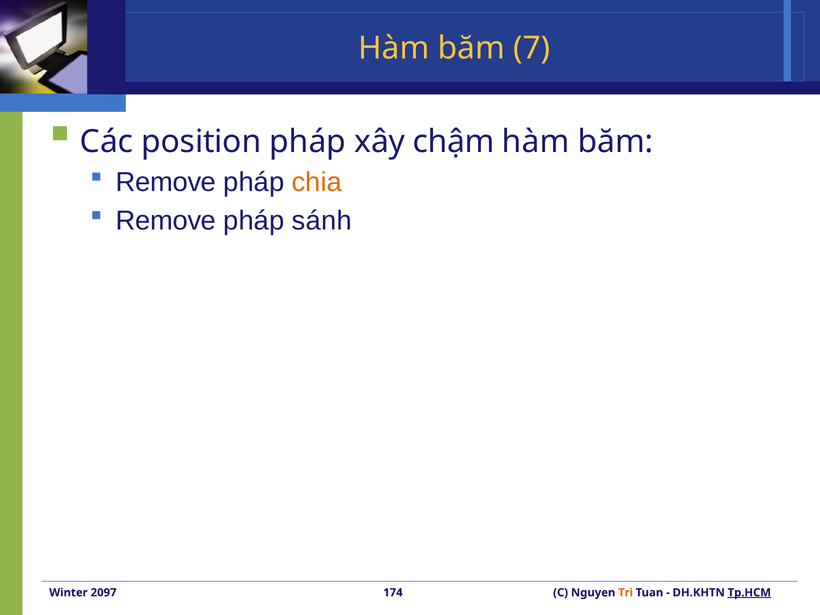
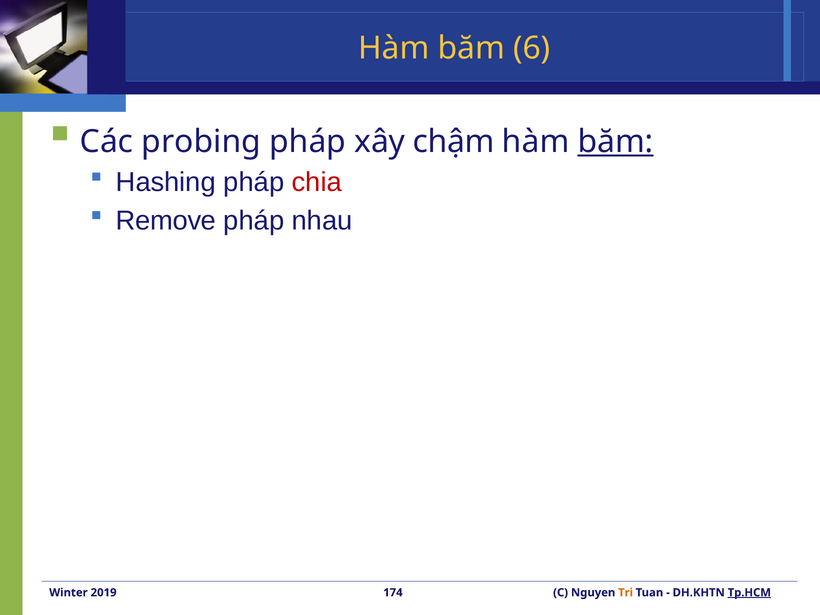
7: 7 -> 6
position: position -> probing
băm at (615, 142) underline: none -> present
Remove at (166, 182): Remove -> Hashing
chia colour: orange -> red
sánh: sánh -> nhau
2097: 2097 -> 2019
